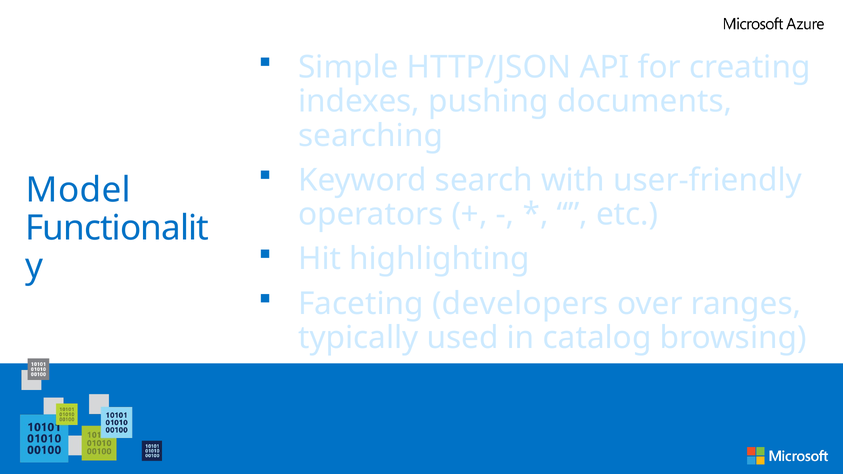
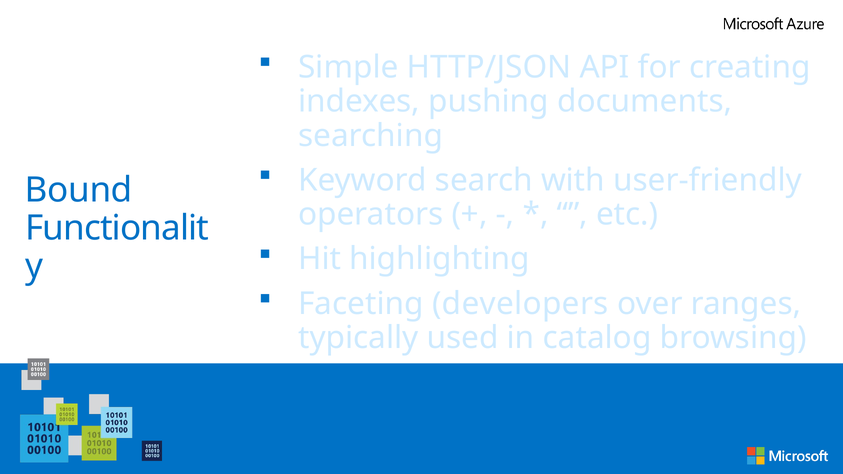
Model: Model -> Bound
